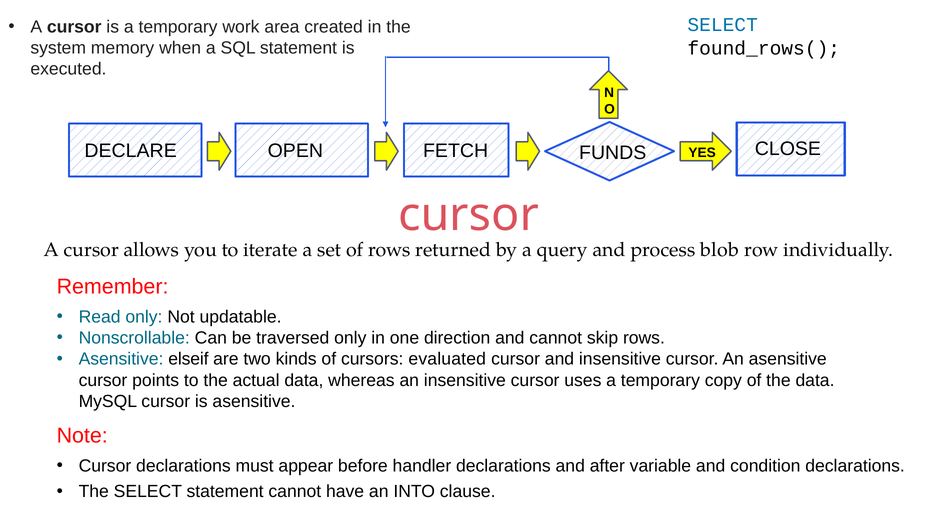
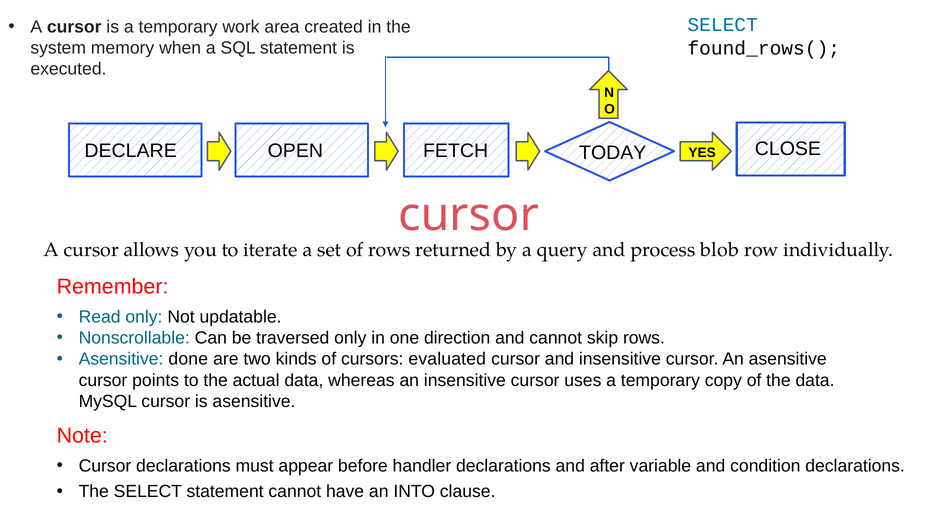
FUNDS: FUNDS -> TODAY
elseif: elseif -> done
